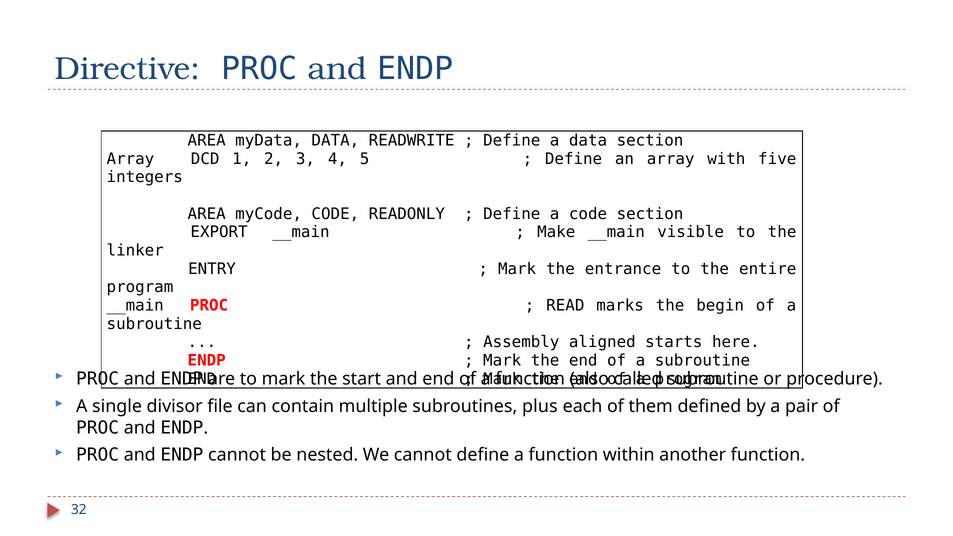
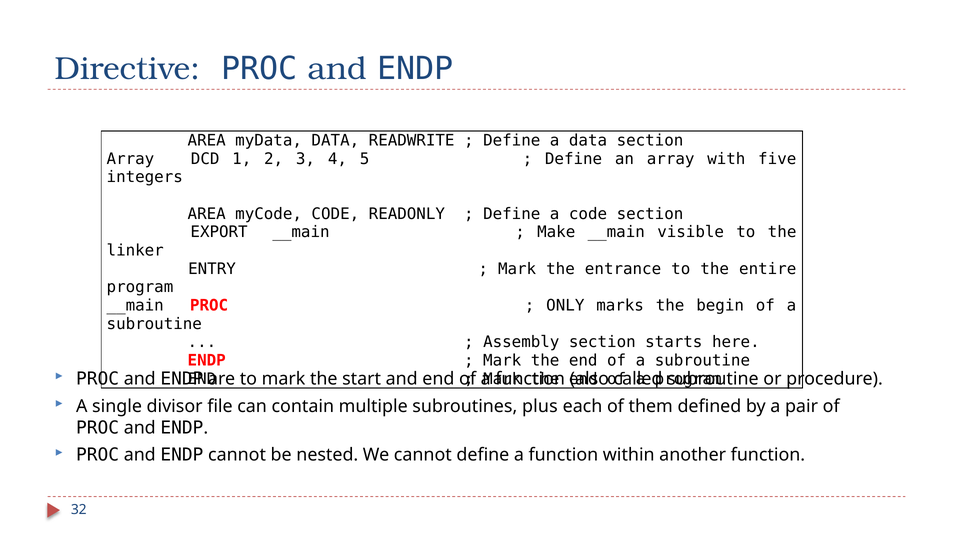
READ: READ -> ONLY
Assembly aligned: aligned -> section
